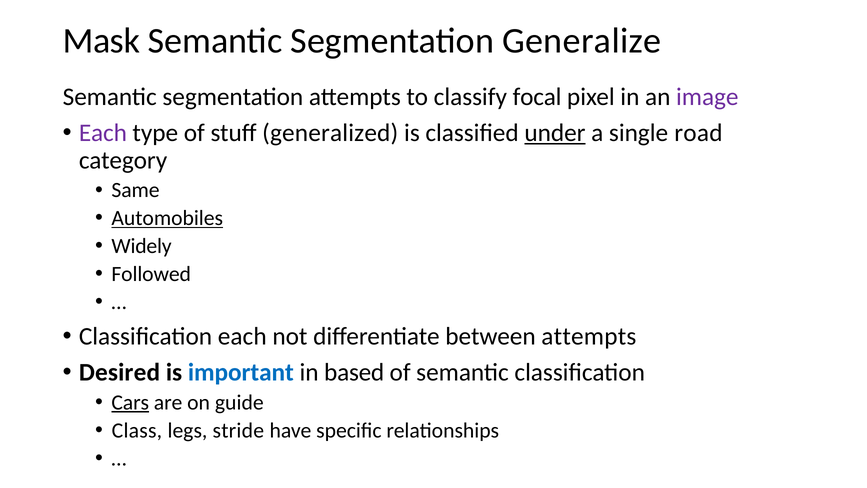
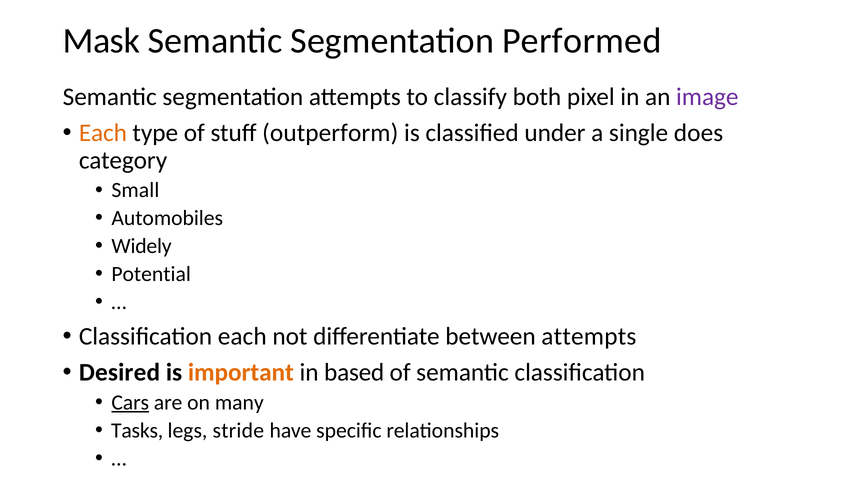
Generalize: Generalize -> Performed
focal: focal -> both
Each at (103, 133) colour: purple -> orange
generalized: generalized -> outperform
under underline: present -> none
road: road -> does
Same: Same -> Small
Automobiles underline: present -> none
Followed: Followed -> Potential
important colour: blue -> orange
guide: guide -> many
Class: Class -> Tasks
